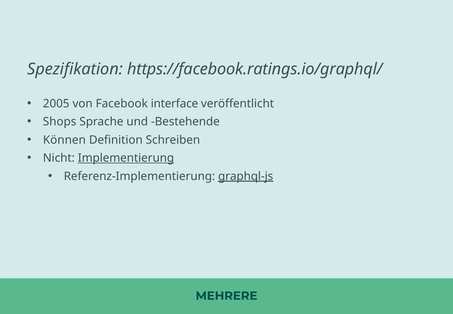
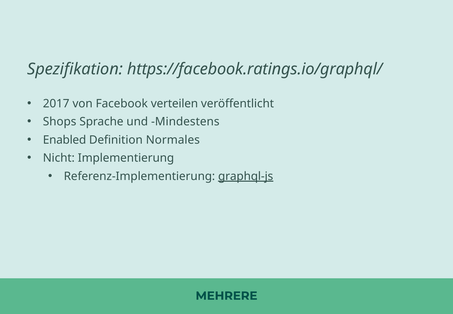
2005: 2005 -> 2017
interface: interface -> verteilen
Bestehende: Bestehende -> Mindestens
Können: Können -> Enabled
Schreiben: Schreiben -> Normales
Implementierung underline: present -> none
